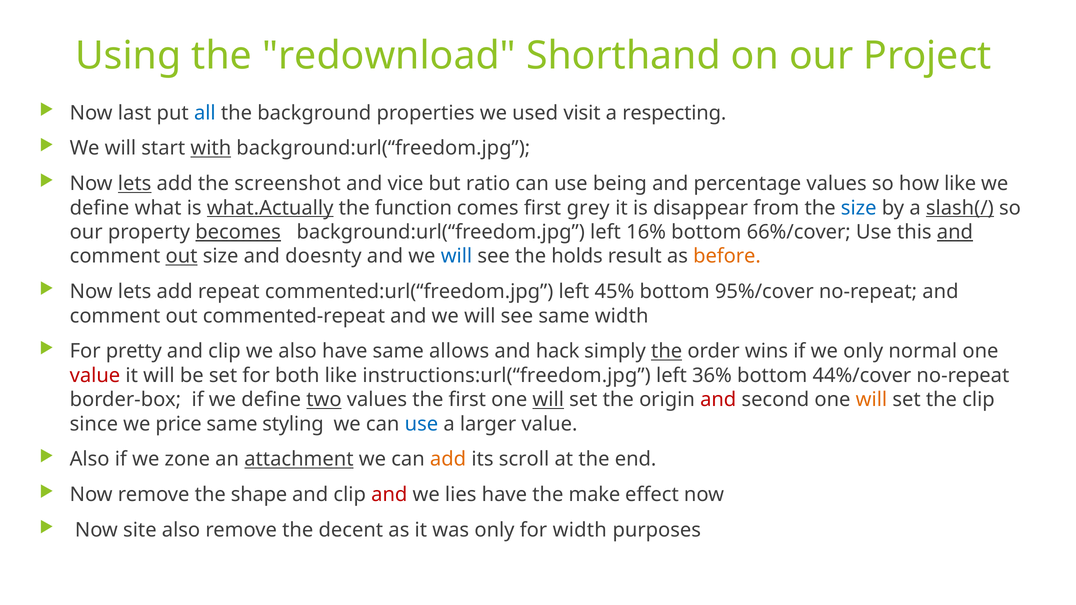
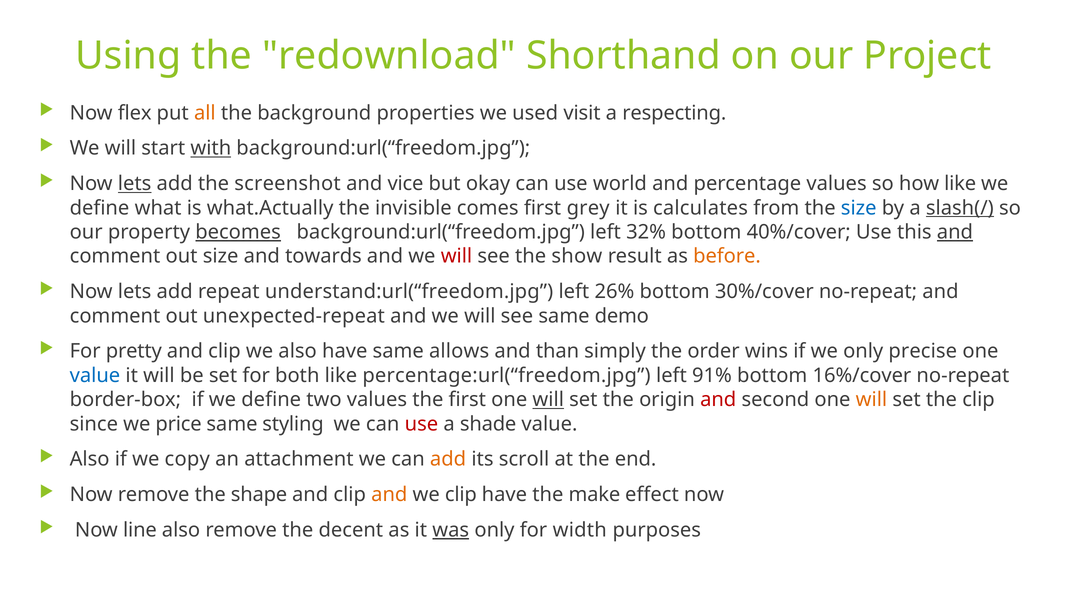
last: last -> flex
all colour: blue -> orange
ratio: ratio -> okay
being: being -> world
what.Actually underline: present -> none
function: function -> invisible
disappear: disappear -> calculates
16%: 16% -> 32%
66%/cover: 66%/cover -> 40%/cover
out at (182, 256) underline: present -> none
doesnty: doesnty -> towards
will at (456, 256) colour: blue -> red
holds: holds -> show
commented:url(“freedom.jpg: commented:url(“freedom.jpg -> understand:url(“freedom.jpg
45%: 45% -> 26%
95%/cover: 95%/cover -> 30%/cover
commented-repeat: commented-repeat -> unexpected-repeat
same width: width -> demo
hack: hack -> than
the at (667, 351) underline: present -> none
normal: normal -> precise
value at (95, 376) colour: red -> blue
instructions:url(“freedom.jpg: instructions:url(“freedom.jpg -> percentage:url(“freedom.jpg
36%: 36% -> 91%
44%/cover: 44%/cover -> 16%/cover
two underline: present -> none
use at (421, 424) colour: blue -> red
larger: larger -> shade
zone: zone -> copy
attachment underline: present -> none
and at (389, 495) colour: red -> orange
we lies: lies -> clip
site: site -> line
was underline: none -> present
